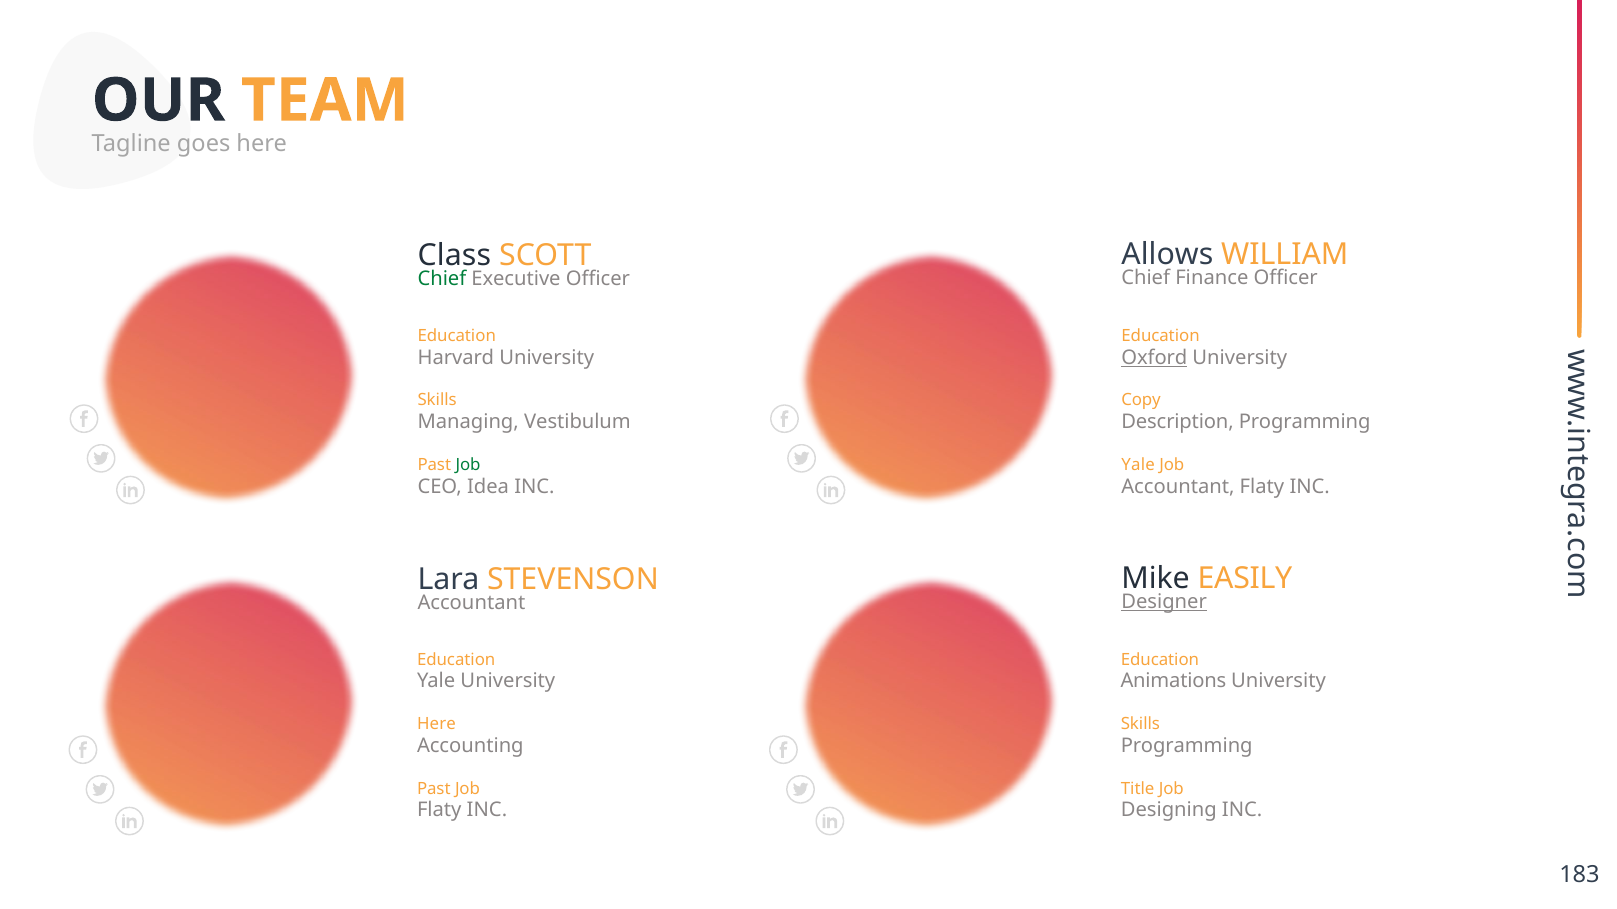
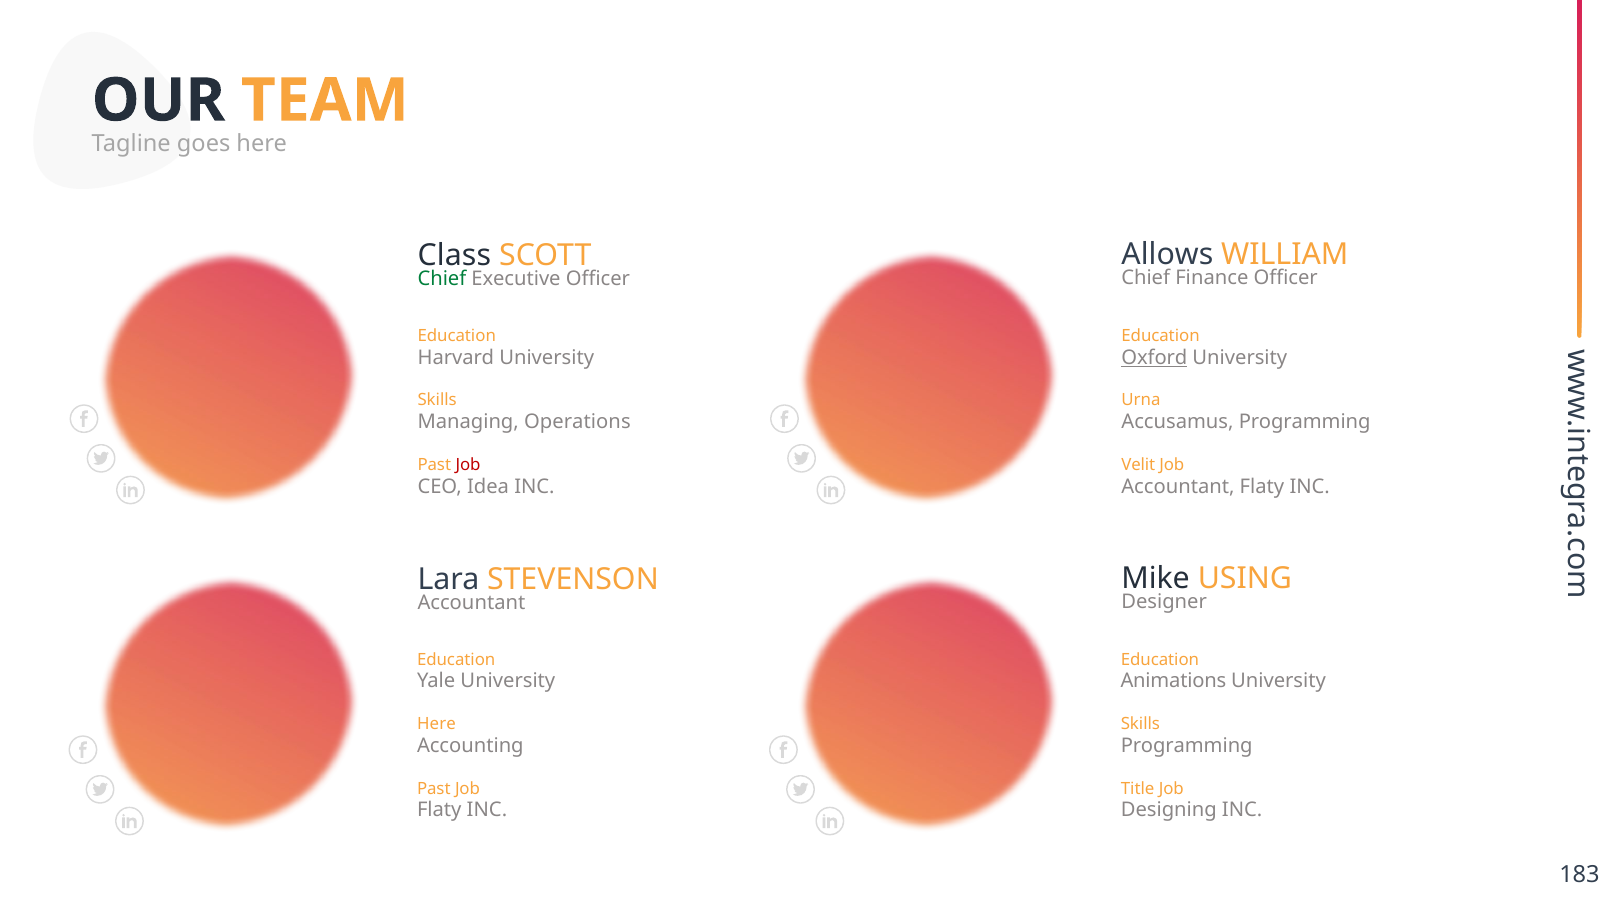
Copy: Copy -> Urna
Vestibulum: Vestibulum -> Operations
Description: Description -> Accusamus
Job at (468, 465) colour: green -> red
Yale at (1138, 465): Yale -> Velit
EASILY: EASILY -> USING
Designer underline: present -> none
